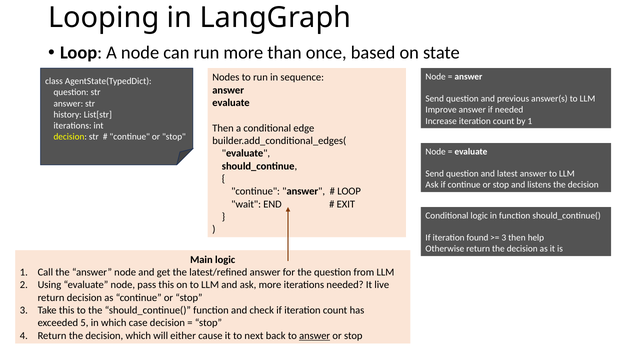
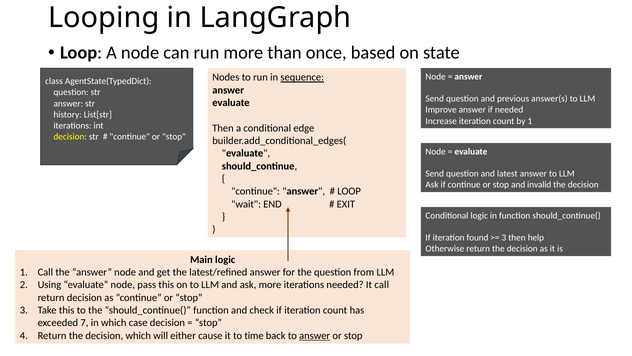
sequence underline: none -> present
listens: listens -> invalid
It live: live -> call
5: 5 -> 7
next: next -> time
